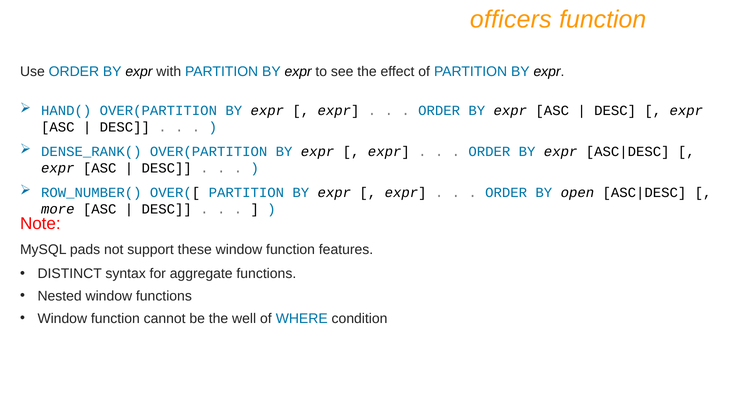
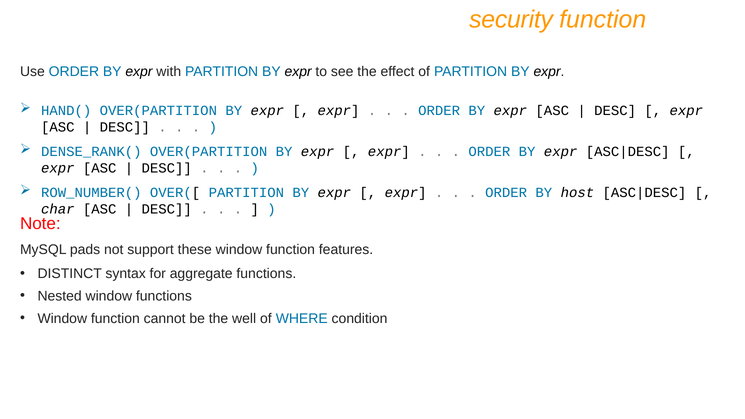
officers: officers -> security
open: open -> host
more: more -> char
